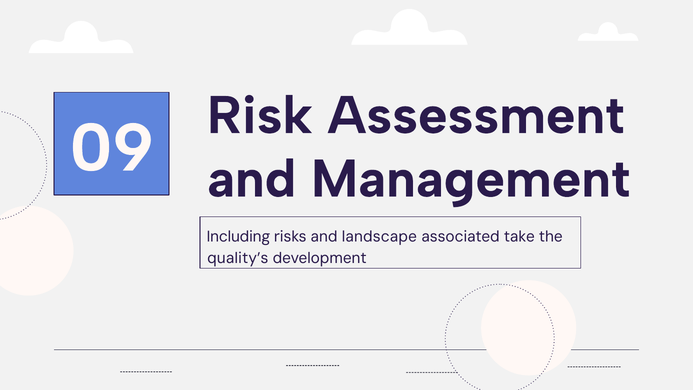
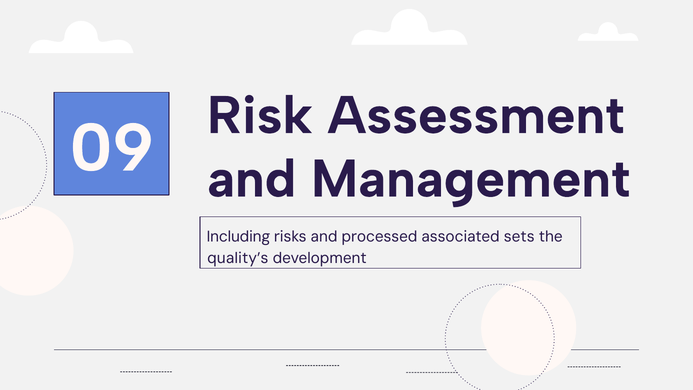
landscape: landscape -> processed
take: take -> sets
